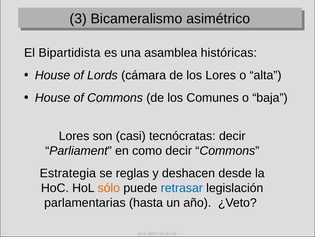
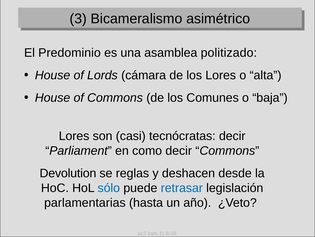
Bipartidista: Bipartidista -> Predominio
históricas: históricas -> politizado
Estrategia: Estrategia -> Devolution
sólo colour: orange -> blue
